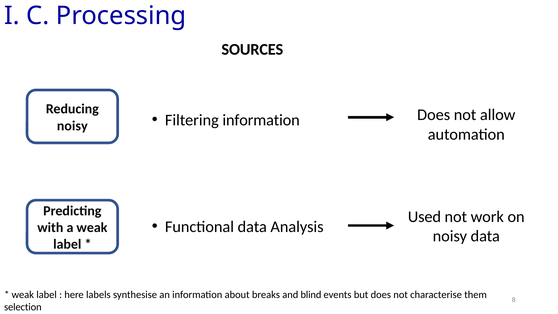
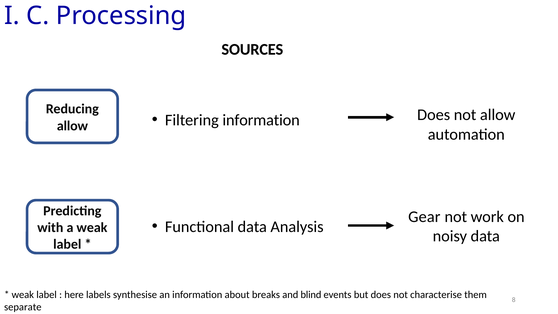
noisy at (72, 126): noisy -> allow
Used: Used -> Gear
selection: selection -> separate
